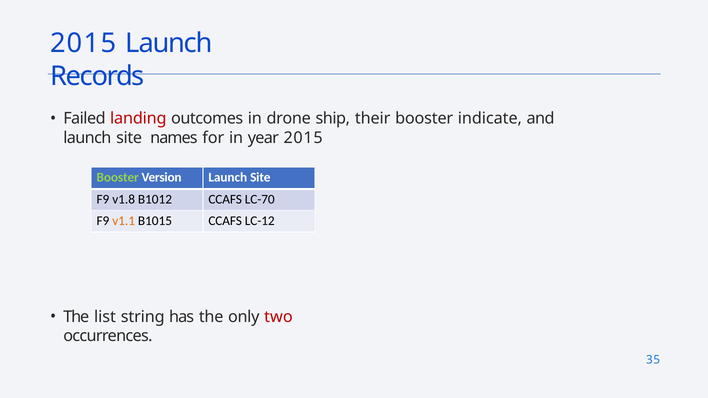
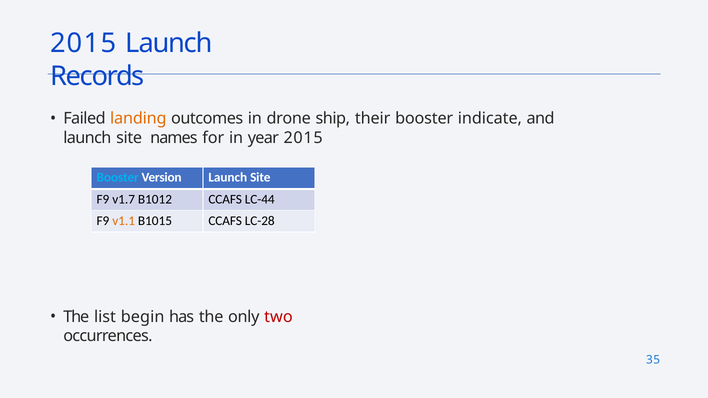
landing colour: red -> orange
Booster at (118, 178) colour: light green -> light blue
v1.8: v1.8 -> v1.7
LC-70: LC-70 -> LC-44
LC-12: LC-12 -> LC-28
string: string -> begin
